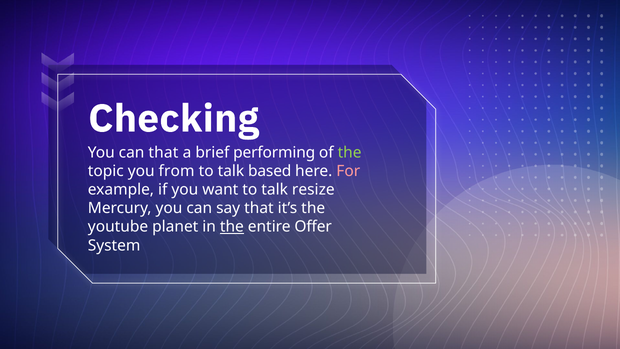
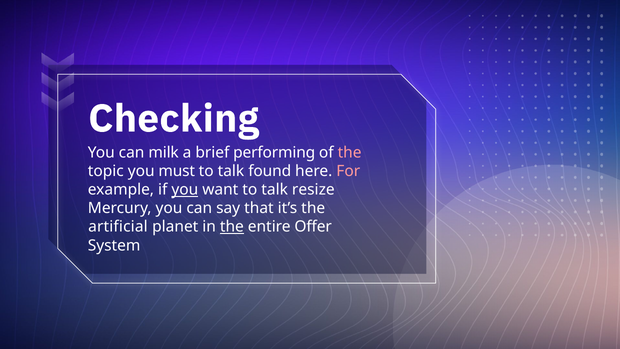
can that: that -> milk
the at (350, 152) colour: light green -> pink
from: from -> must
based: based -> found
you at (185, 190) underline: none -> present
youtube: youtube -> artificial
